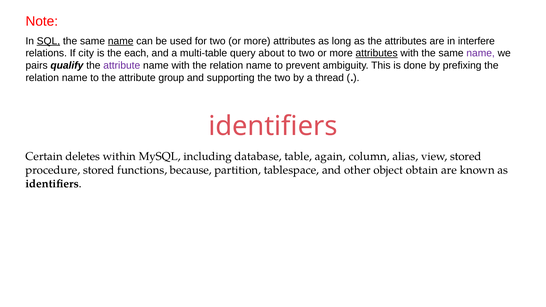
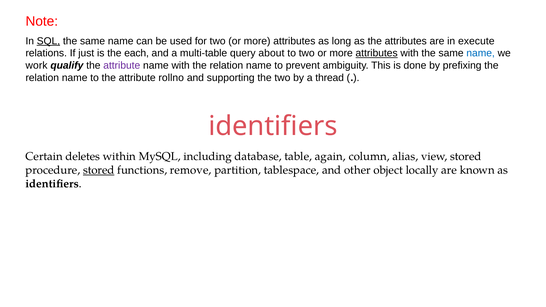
name at (121, 41) underline: present -> none
interfere: interfere -> execute
city: city -> just
name at (481, 53) colour: purple -> blue
pairs: pairs -> work
group: group -> rollno
stored at (99, 170) underline: none -> present
because: because -> remove
obtain: obtain -> locally
